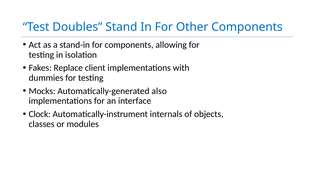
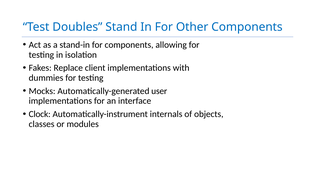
also: also -> user
